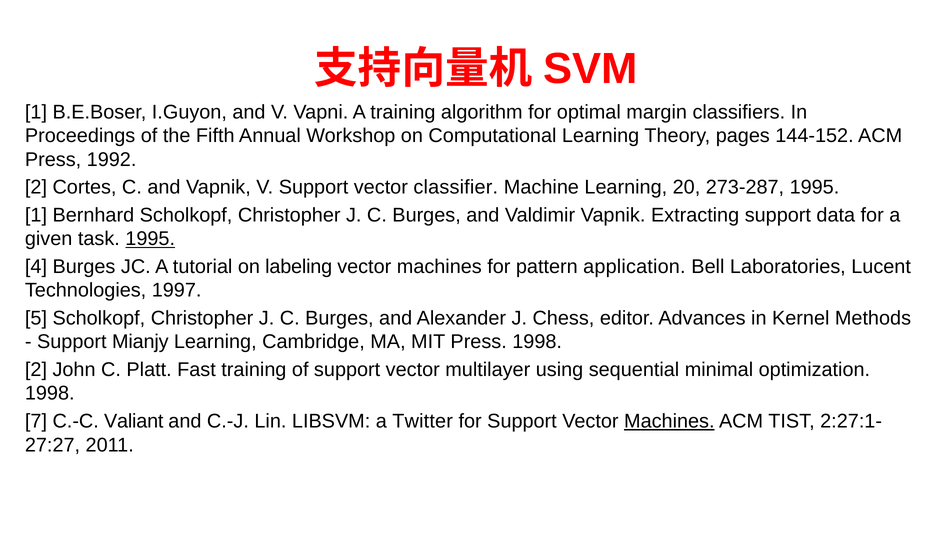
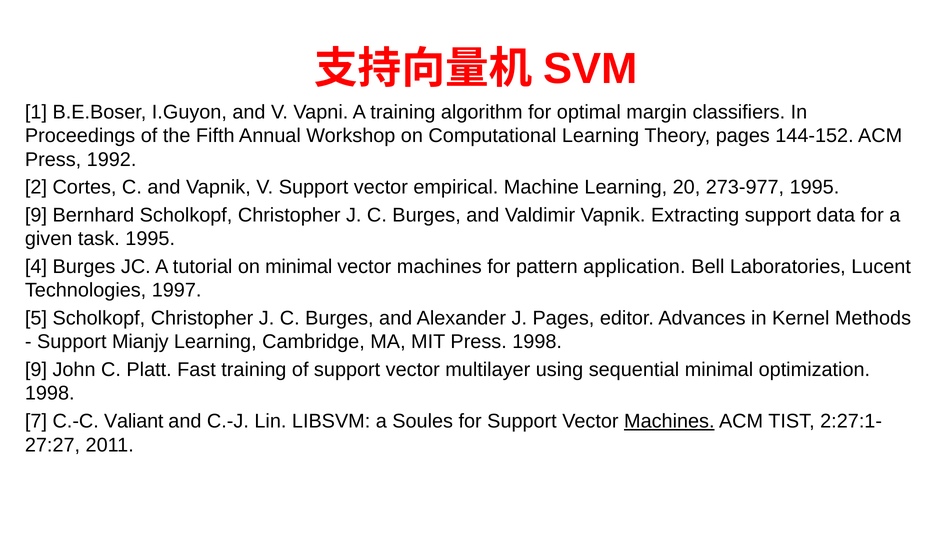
classifier: classifier -> empirical
273-287: 273-287 -> 273-977
1 at (36, 215): 1 -> 9
1995 at (150, 239) underline: present -> none
on labeling: labeling -> minimal
J Chess: Chess -> Pages
2 at (36, 370): 2 -> 9
Twitter: Twitter -> Soules
